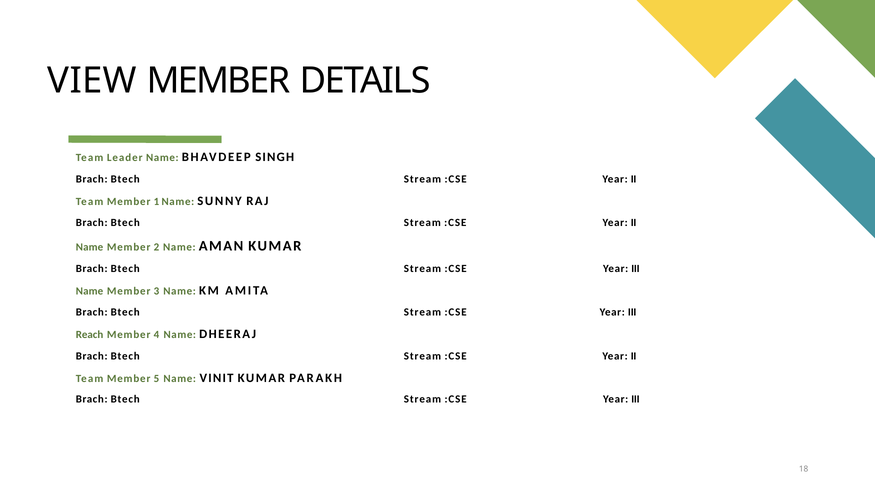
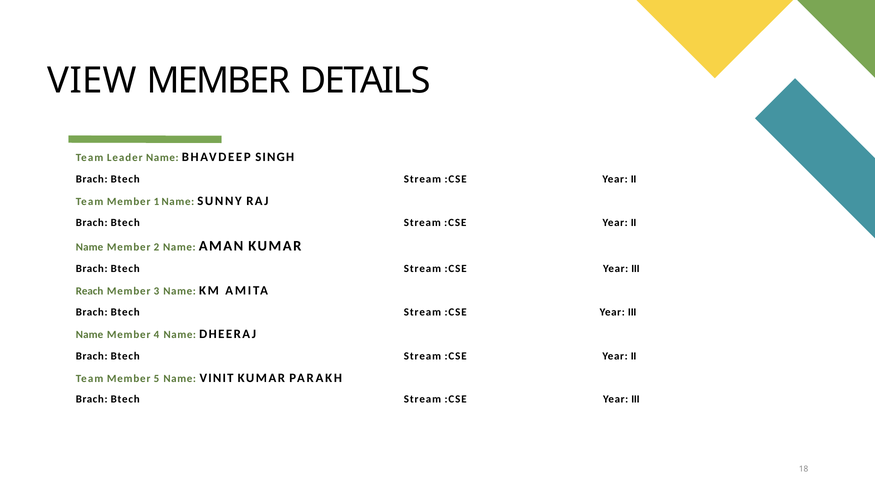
Name at (89, 291): Name -> Reach
Reach at (90, 335): Reach -> Name
